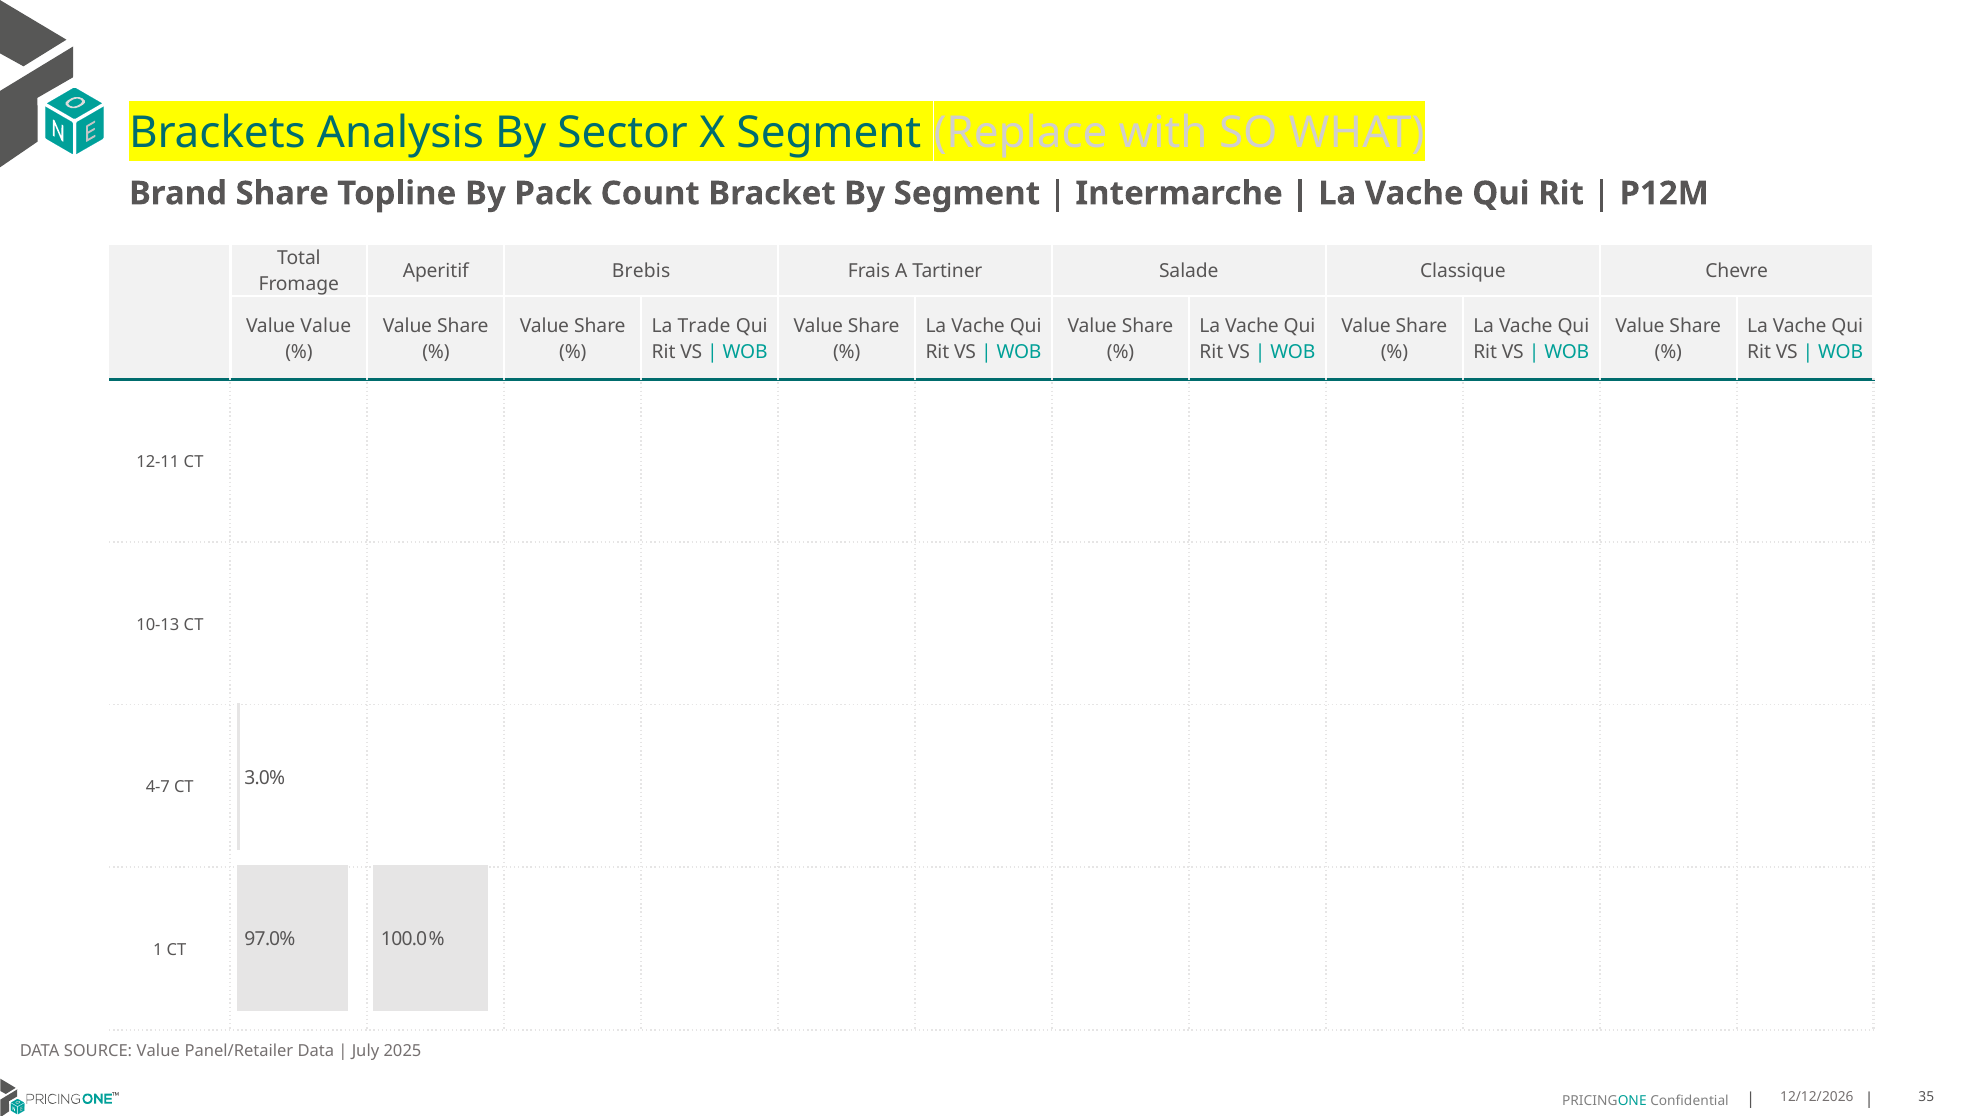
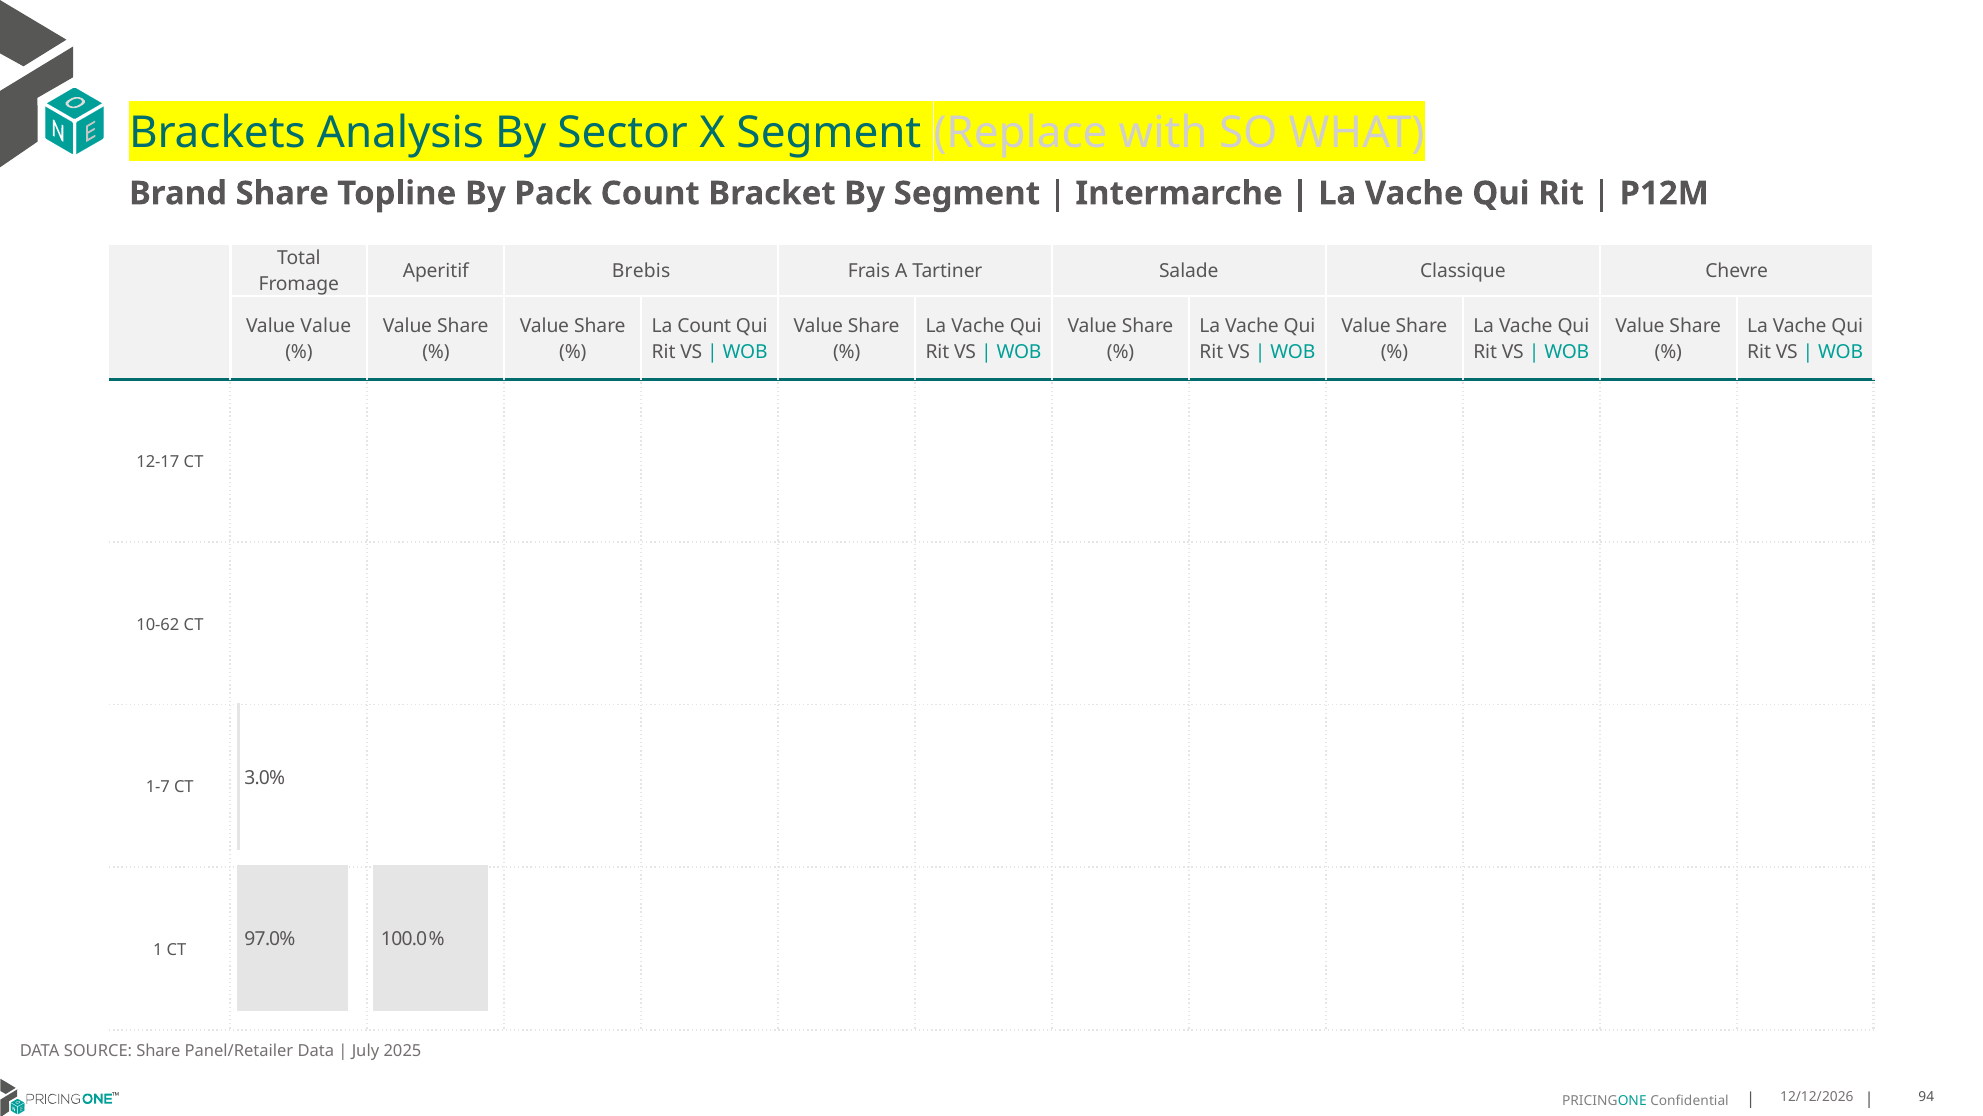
La Trade: Trade -> Count
12-11: 12-11 -> 12-17
10-13: 10-13 -> 10-62
4-7: 4-7 -> 1-7
SOURCE Value: Value -> Share
35: 35 -> 94
